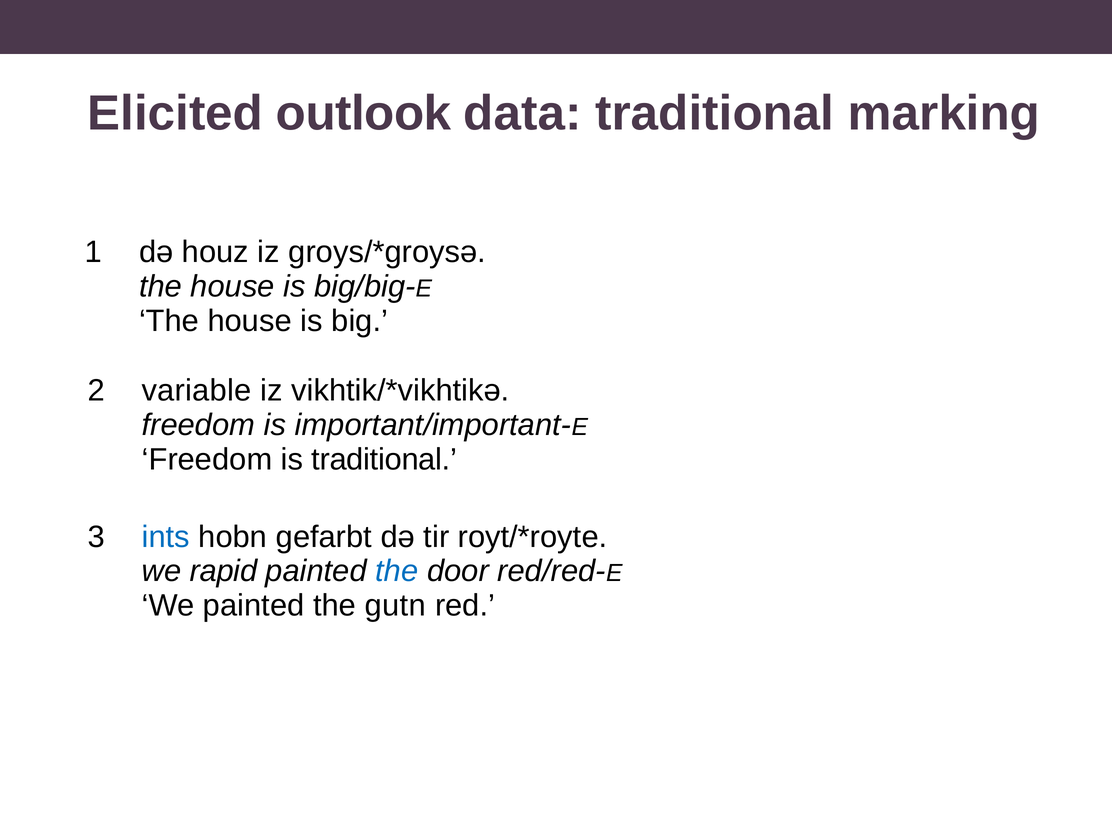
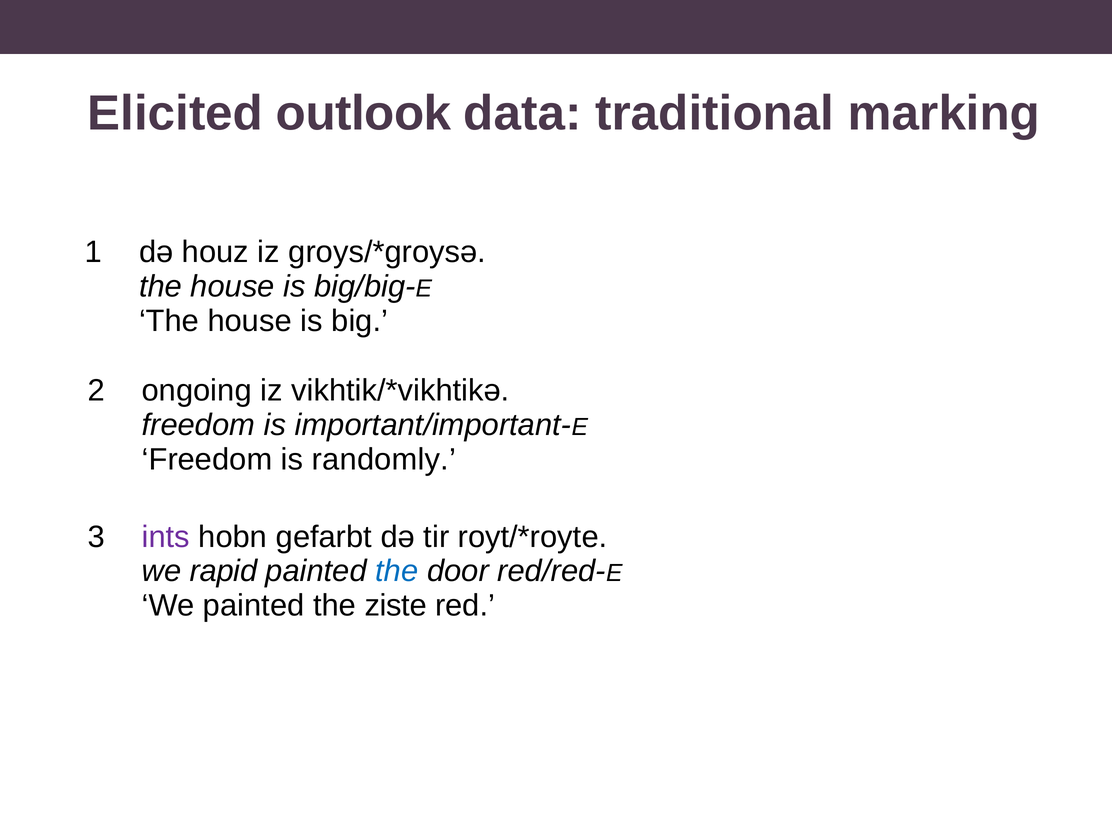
variable: variable -> ongoing
is traditional: traditional -> randomly
ints colour: blue -> purple
gutn: gutn -> ziste
